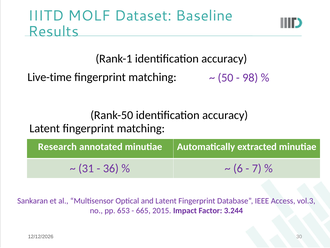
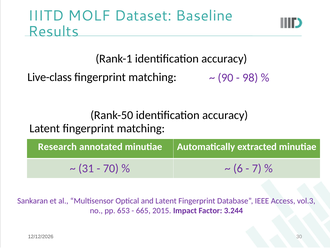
Live-time: Live-time -> Live-class
50: 50 -> 90
36: 36 -> 70
